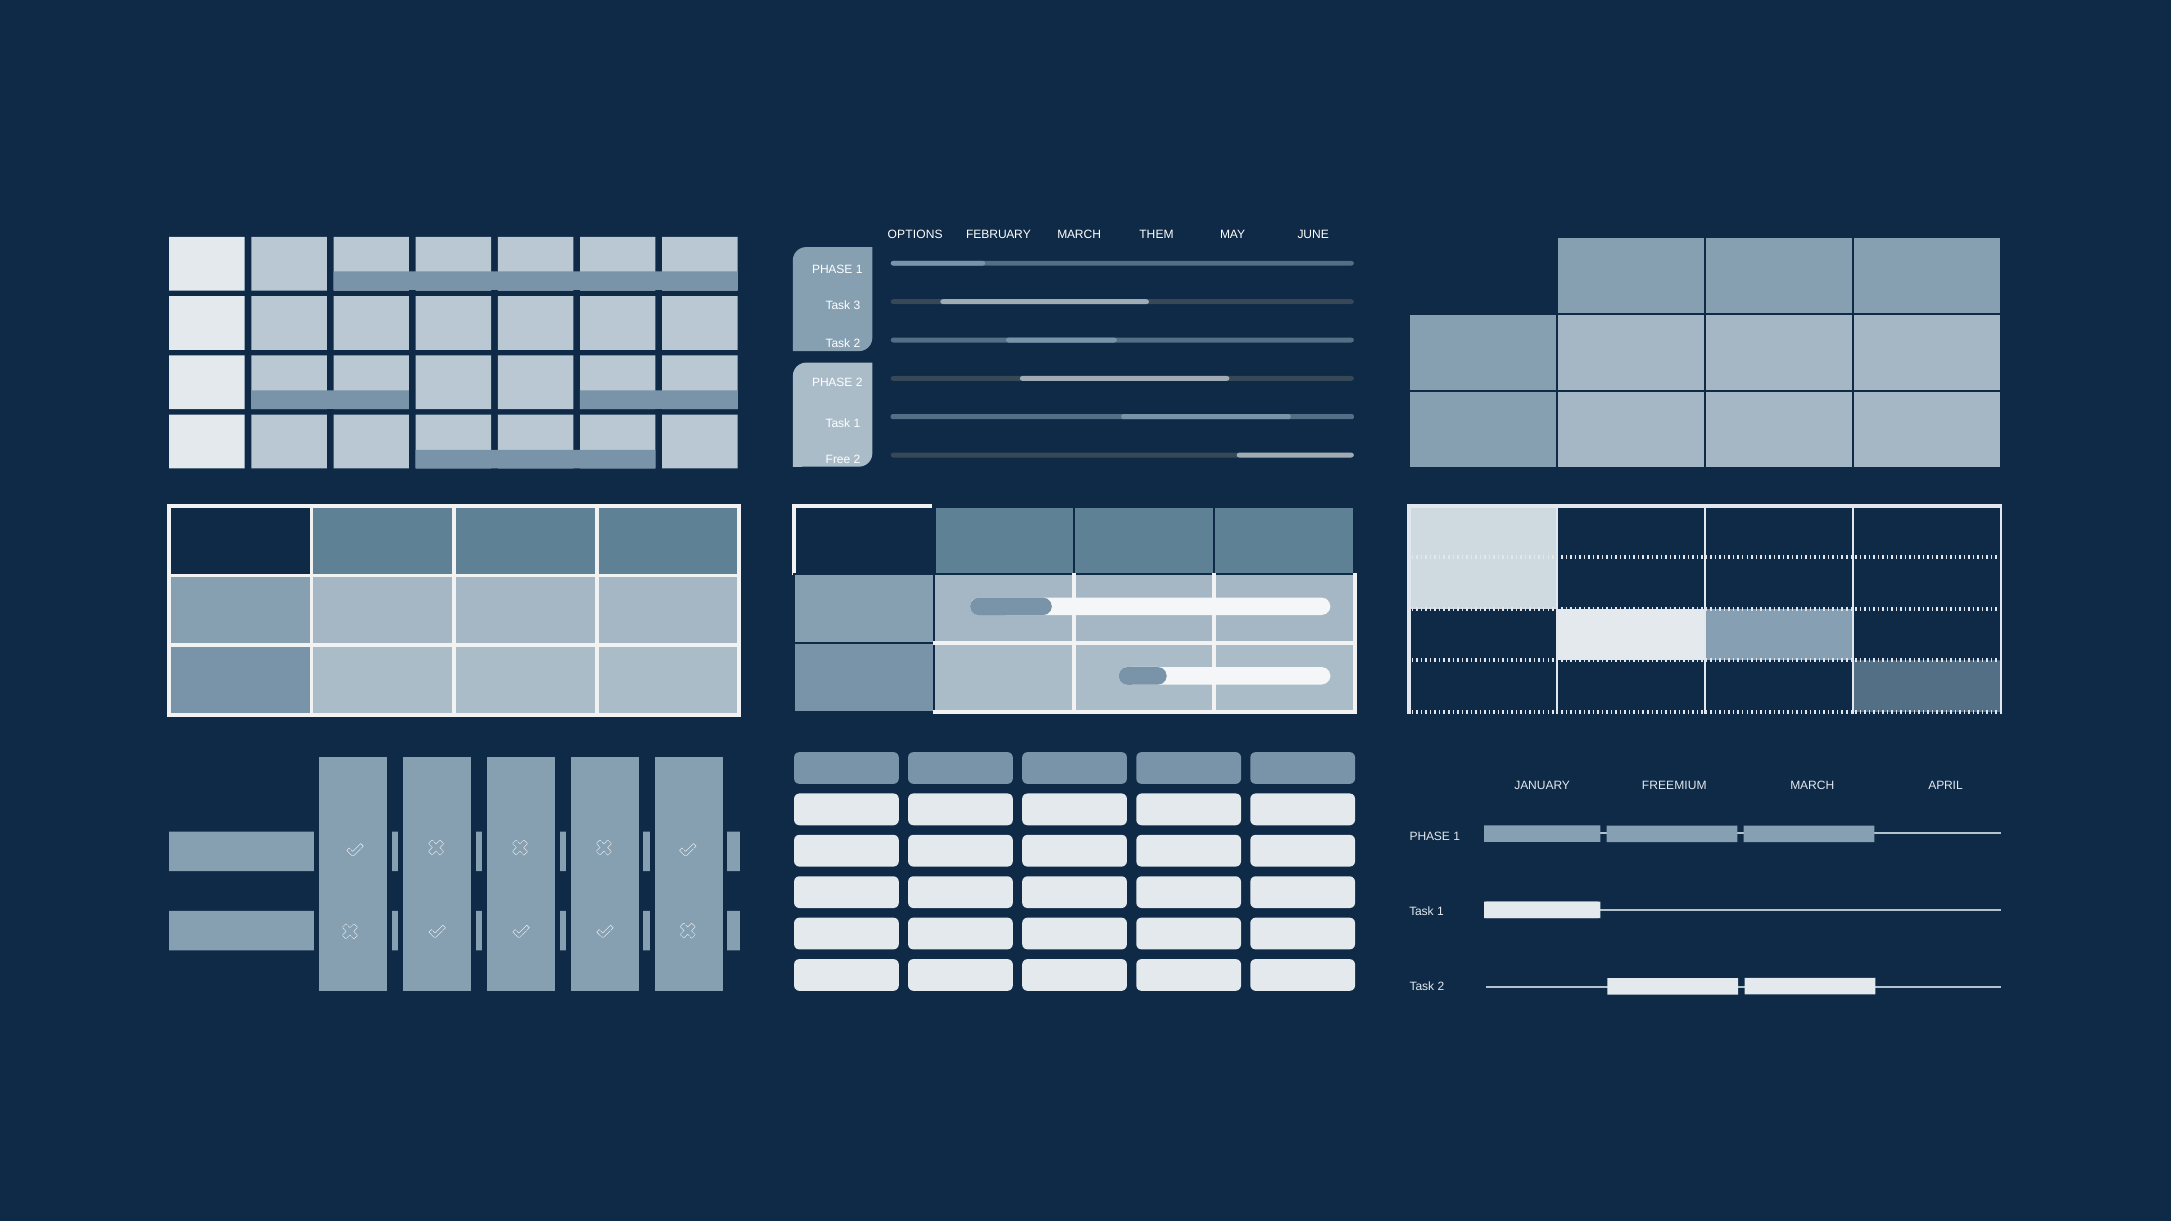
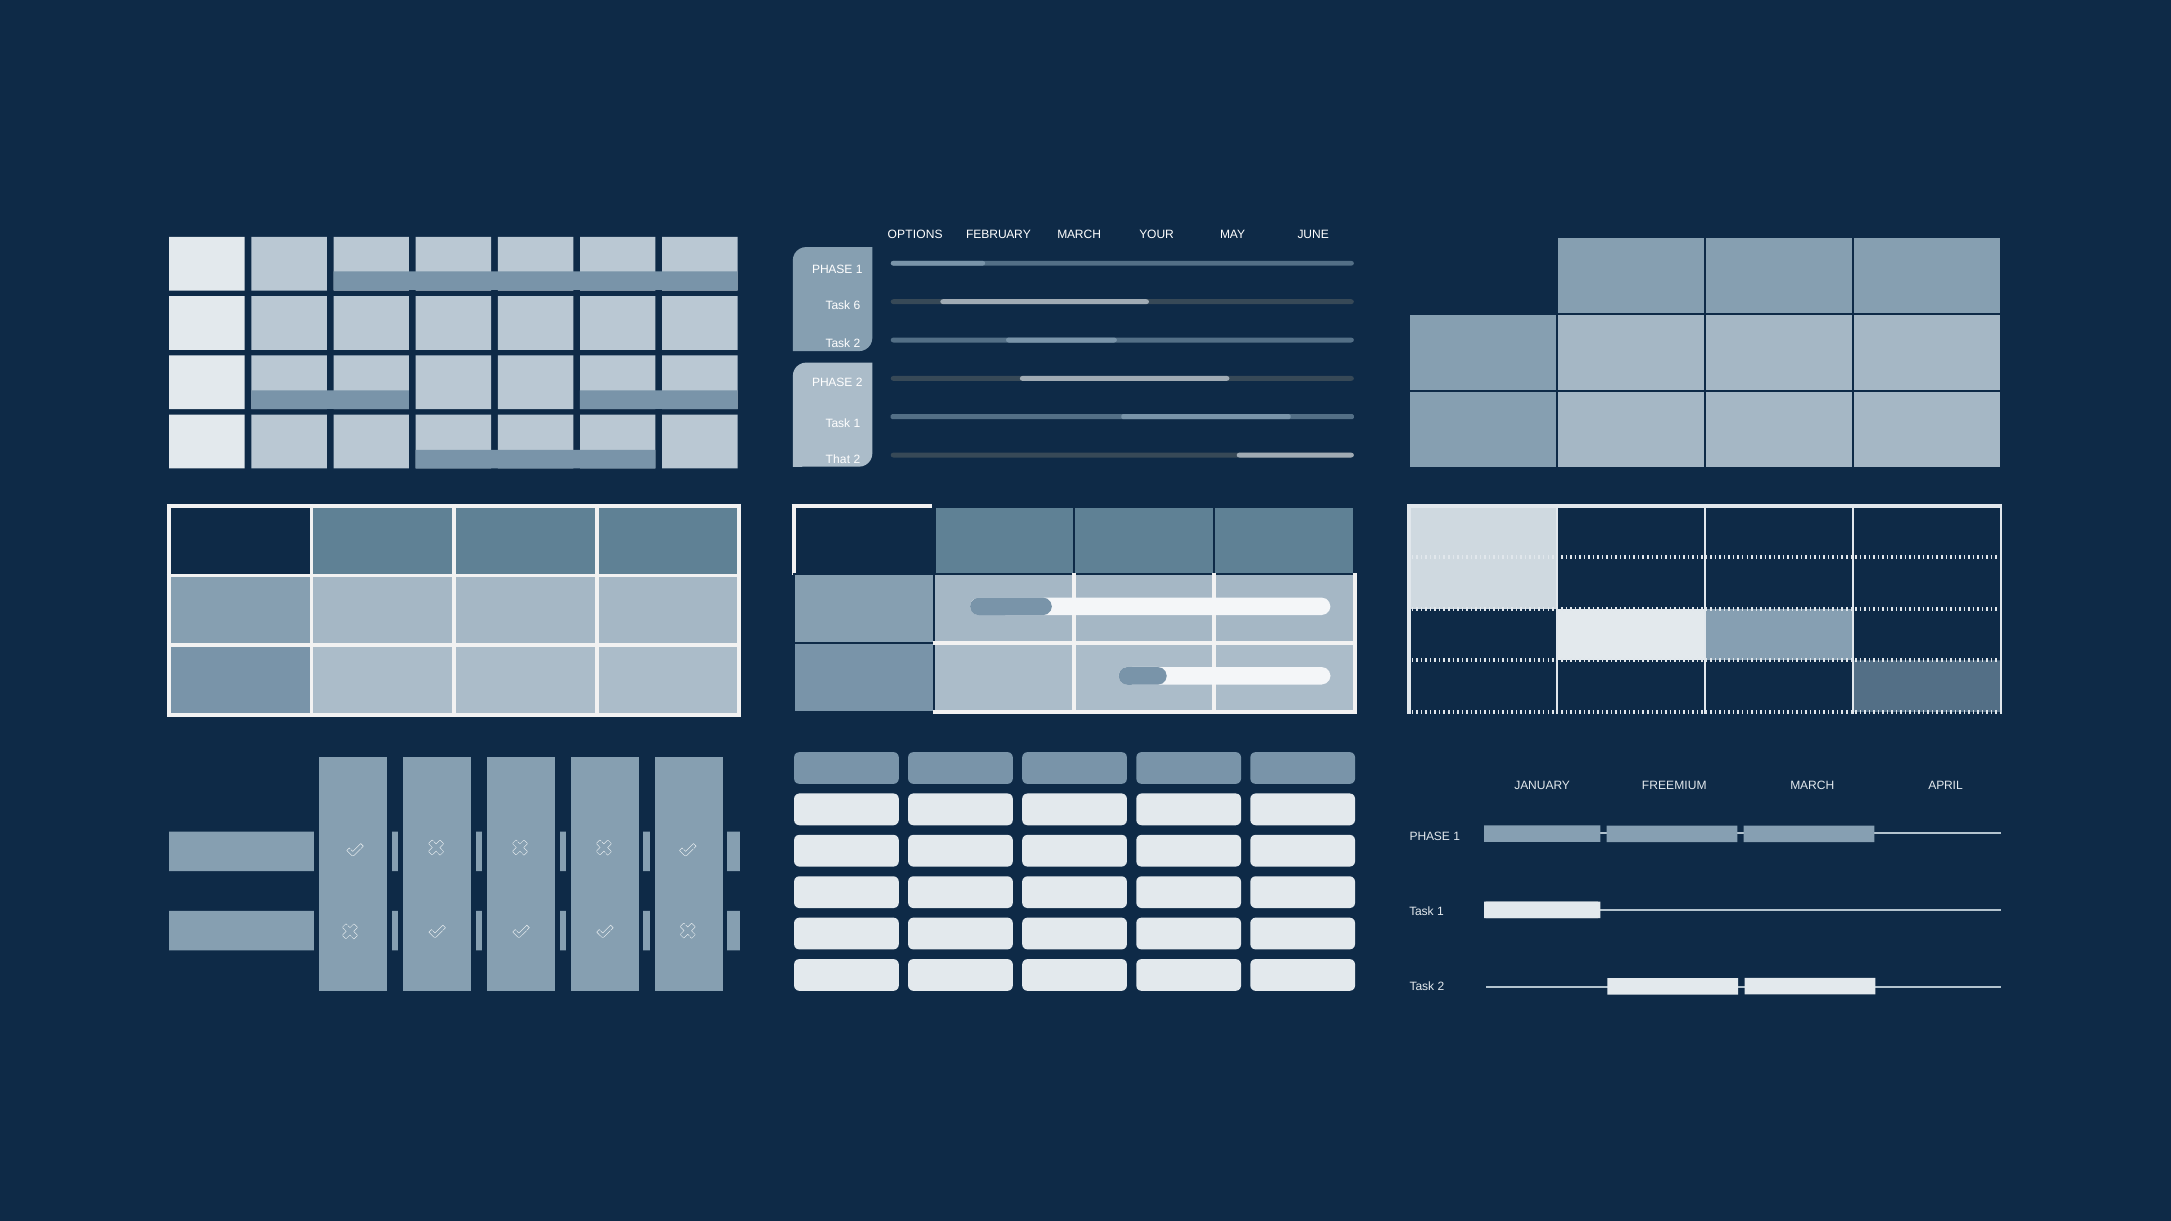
THEM: THEM -> YOUR
3: 3 -> 6
Free: Free -> That
